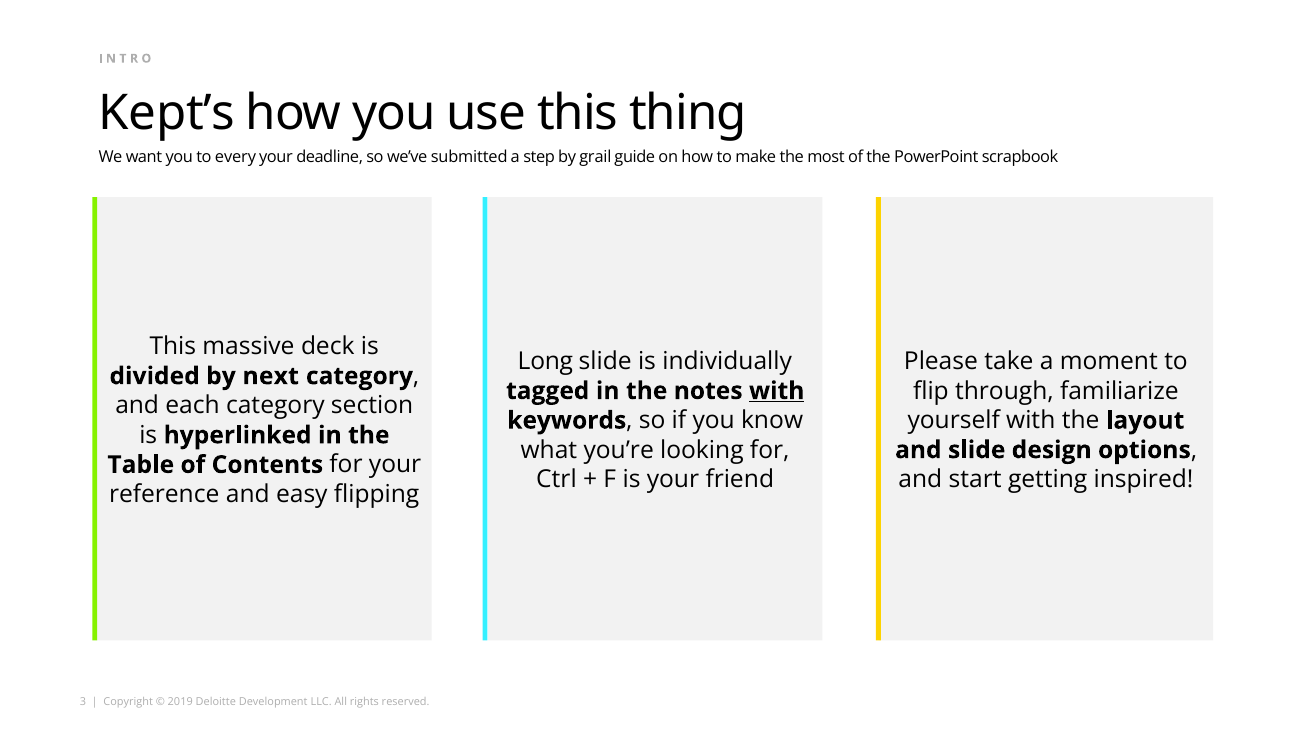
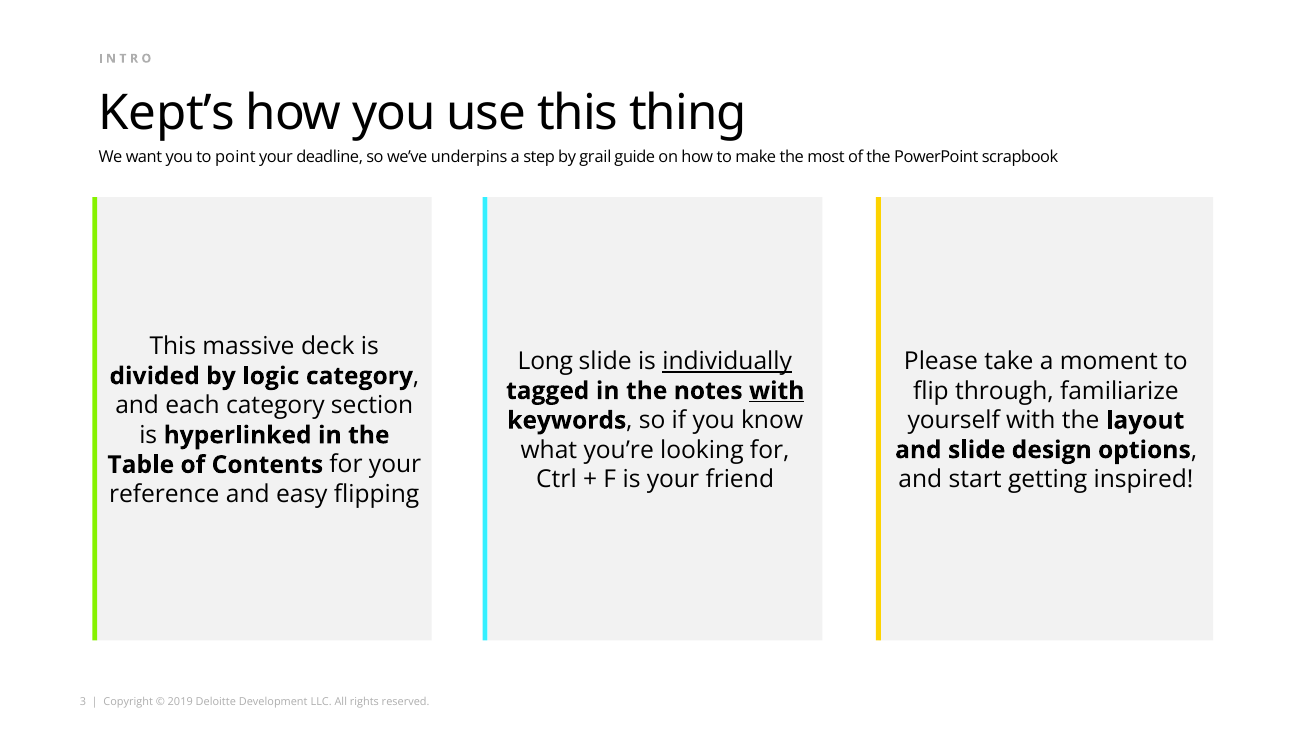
every: every -> point
submitted: submitted -> underpins
individually underline: none -> present
next: next -> logic
